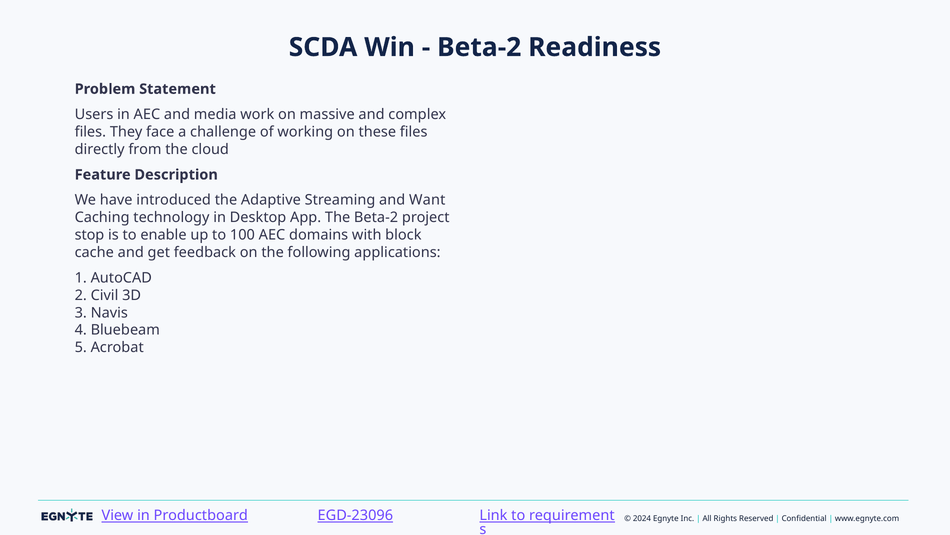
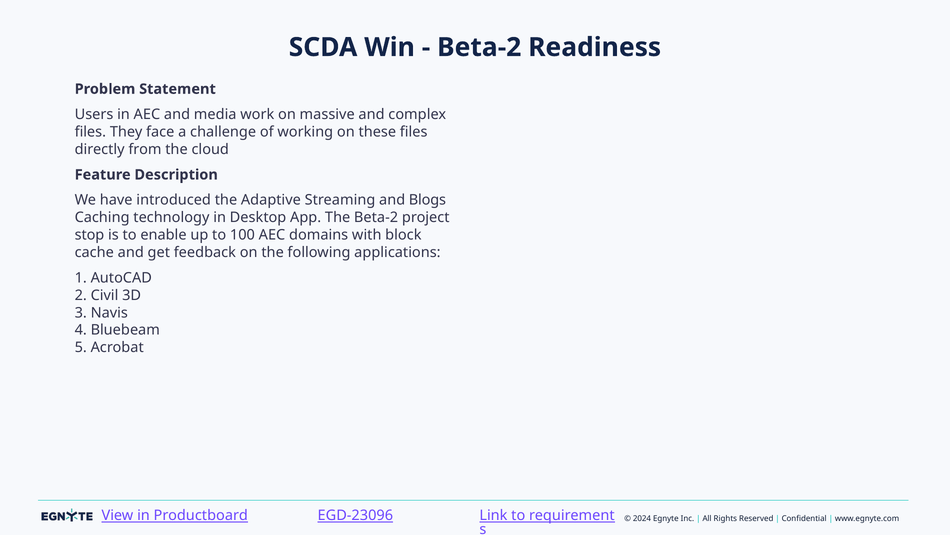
Want: Want -> Blogs
